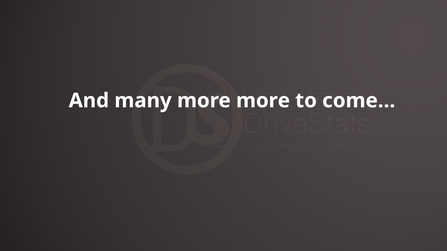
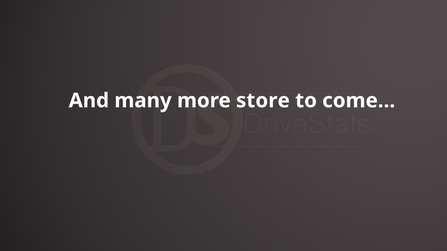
more more: more -> store
